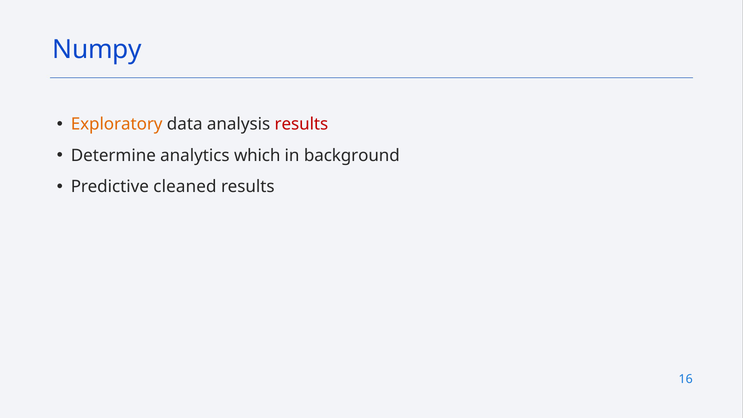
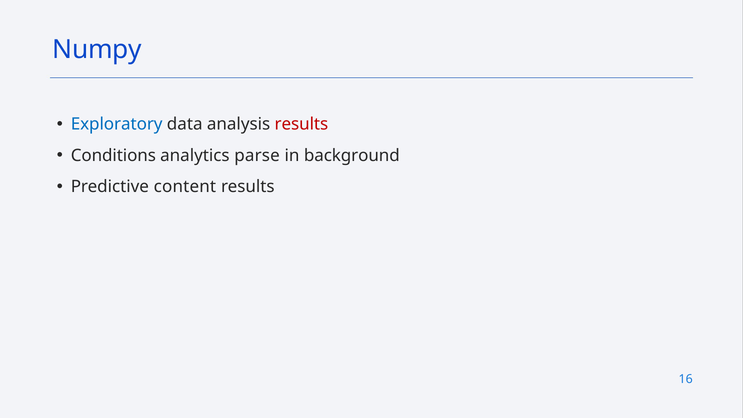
Exploratory colour: orange -> blue
Determine: Determine -> Conditions
which: which -> parse
cleaned: cleaned -> content
